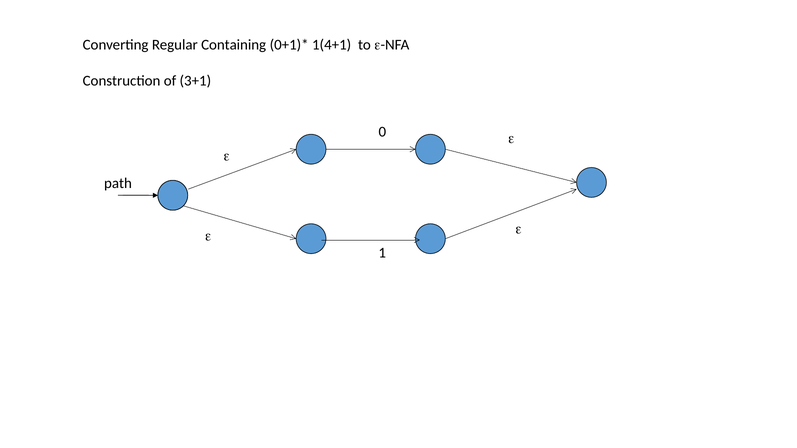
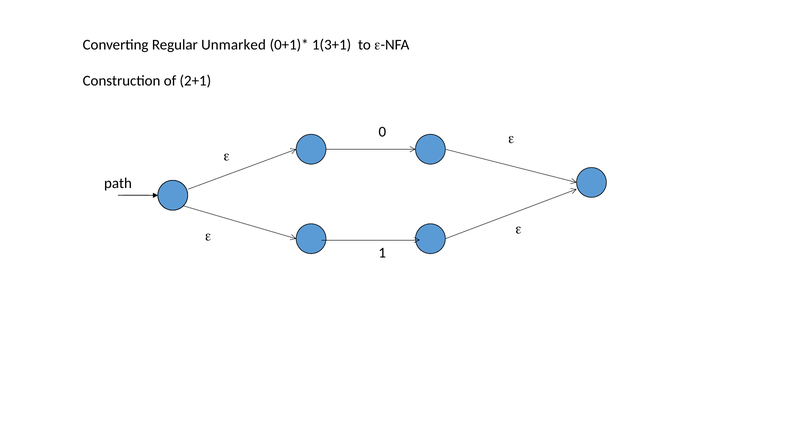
Containing: Containing -> Unmarked
1(4+1: 1(4+1 -> 1(3+1
3+1: 3+1 -> 2+1
